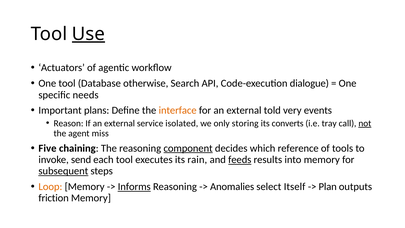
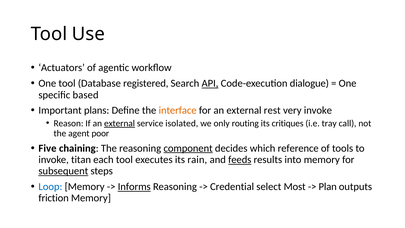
Use underline: present -> none
otherwise: otherwise -> registered
API underline: none -> present
needs: needs -> based
told: told -> rest
very events: events -> invoke
external at (119, 123) underline: none -> present
storing: storing -> routing
converts: converts -> critiques
not underline: present -> none
miss: miss -> poor
send: send -> titan
Loop colour: orange -> blue
Anomalies: Anomalies -> Credential
Itself: Itself -> Most
